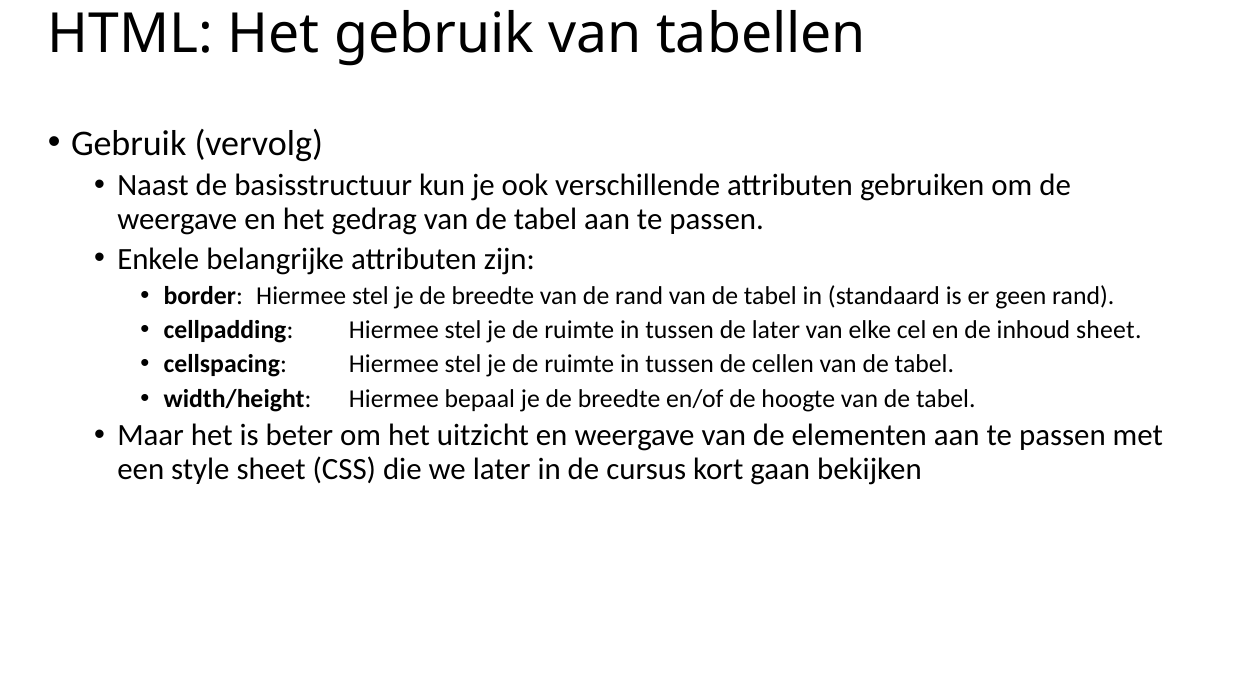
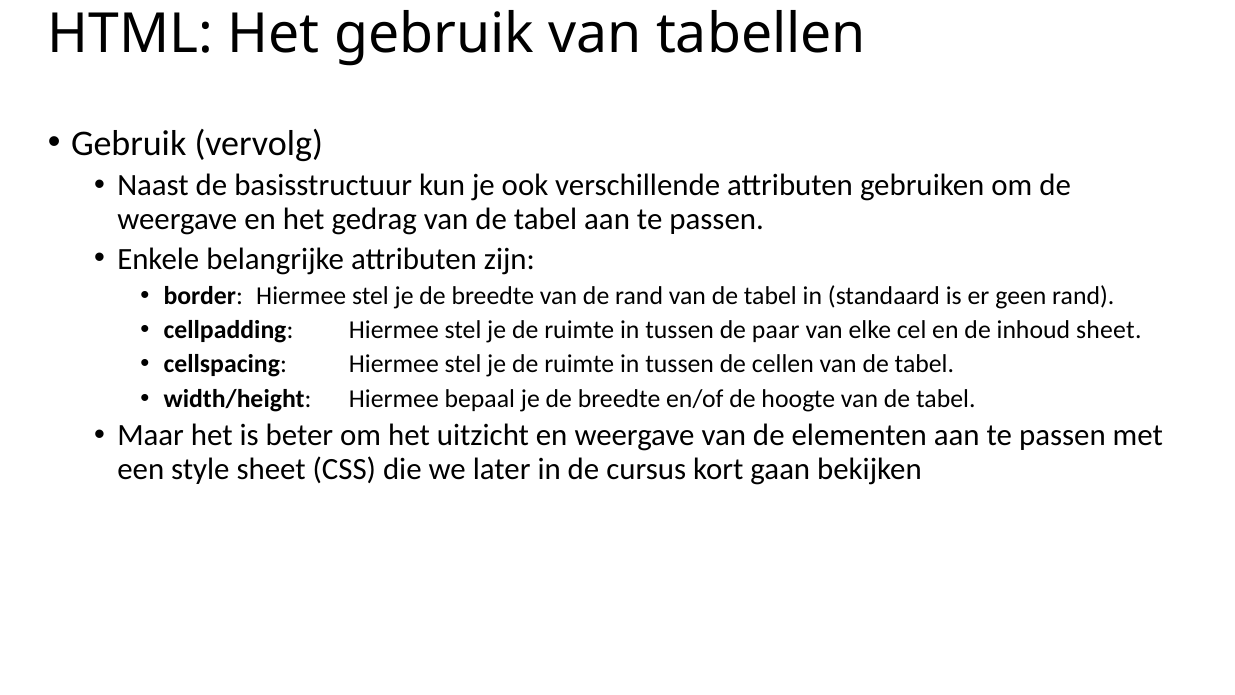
de later: later -> paar
